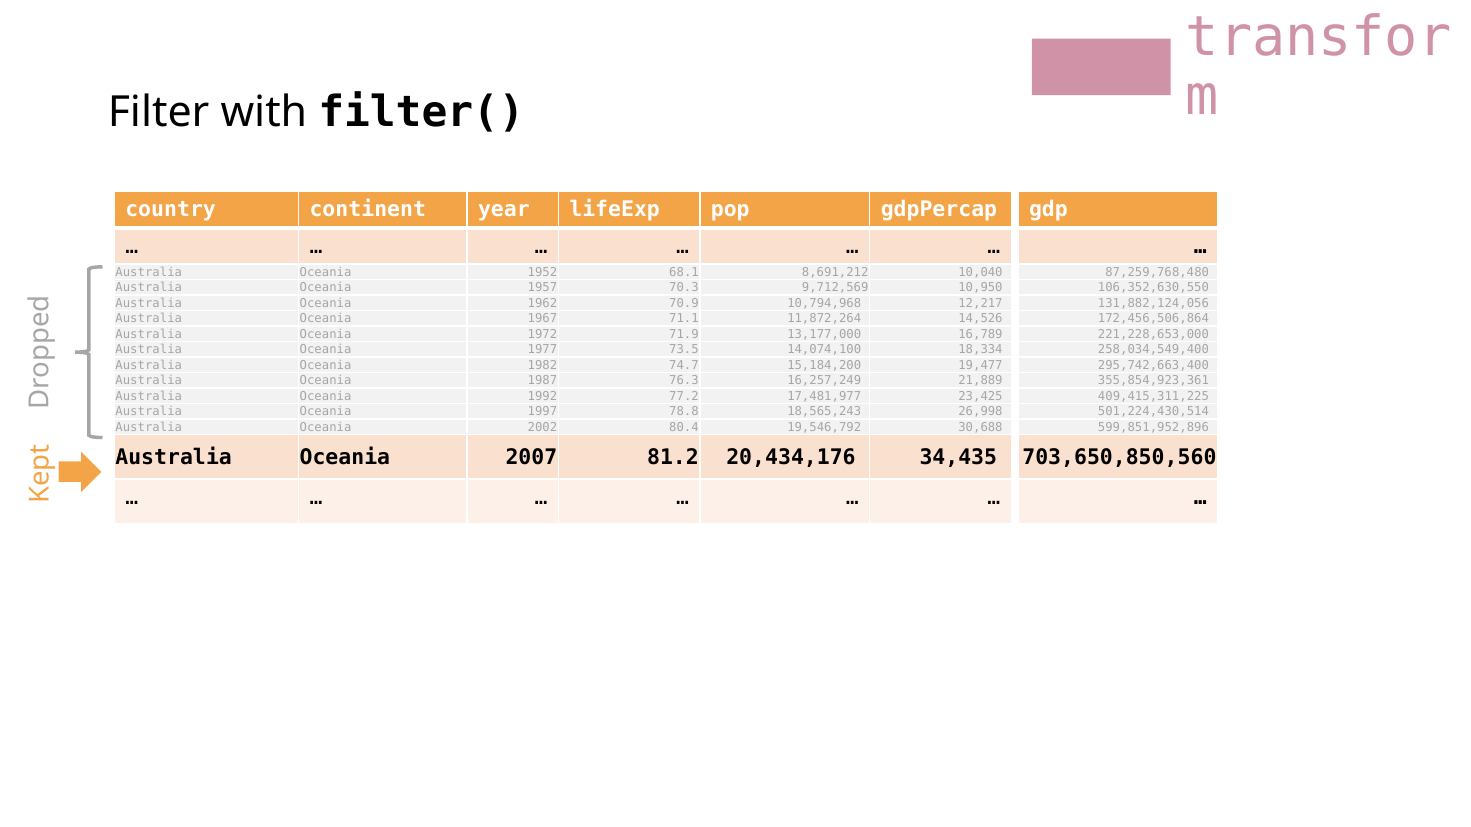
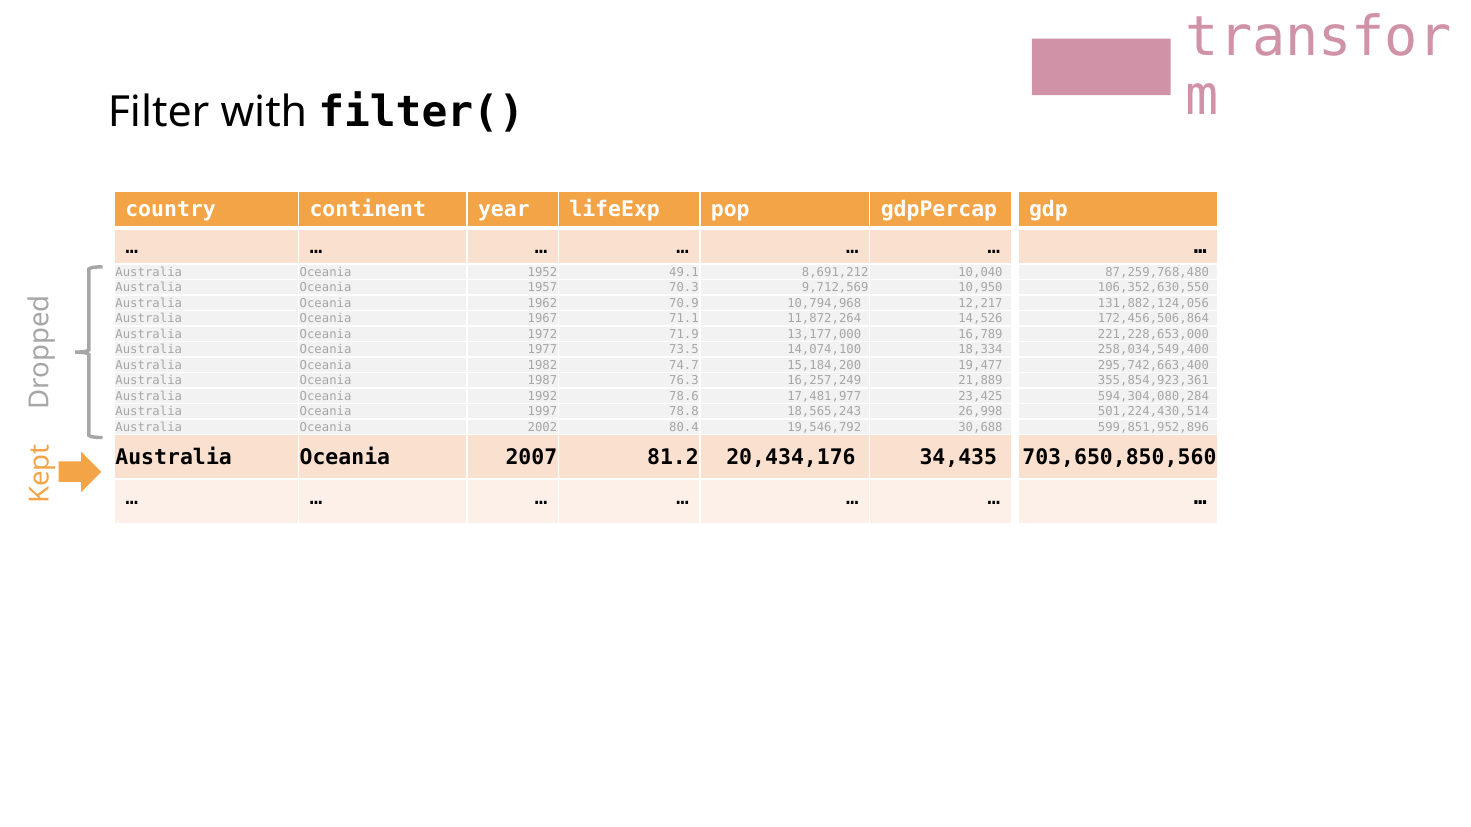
68.1: 68.1 -> 49.1
77.2: 77.2 -> 78.6
409,415,311,225: 409,415,311,225 -> 594,304,080,284
